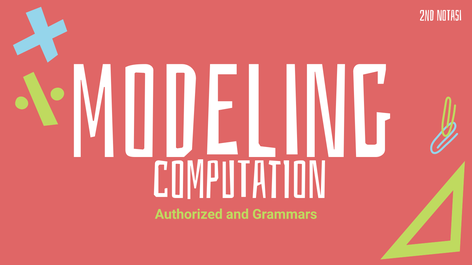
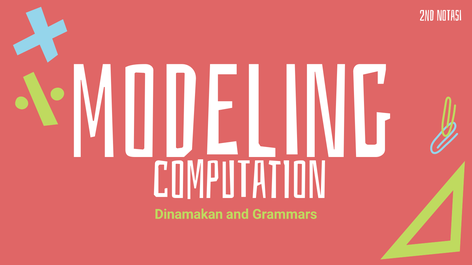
Authorized: Authorized -> Dinamakan
